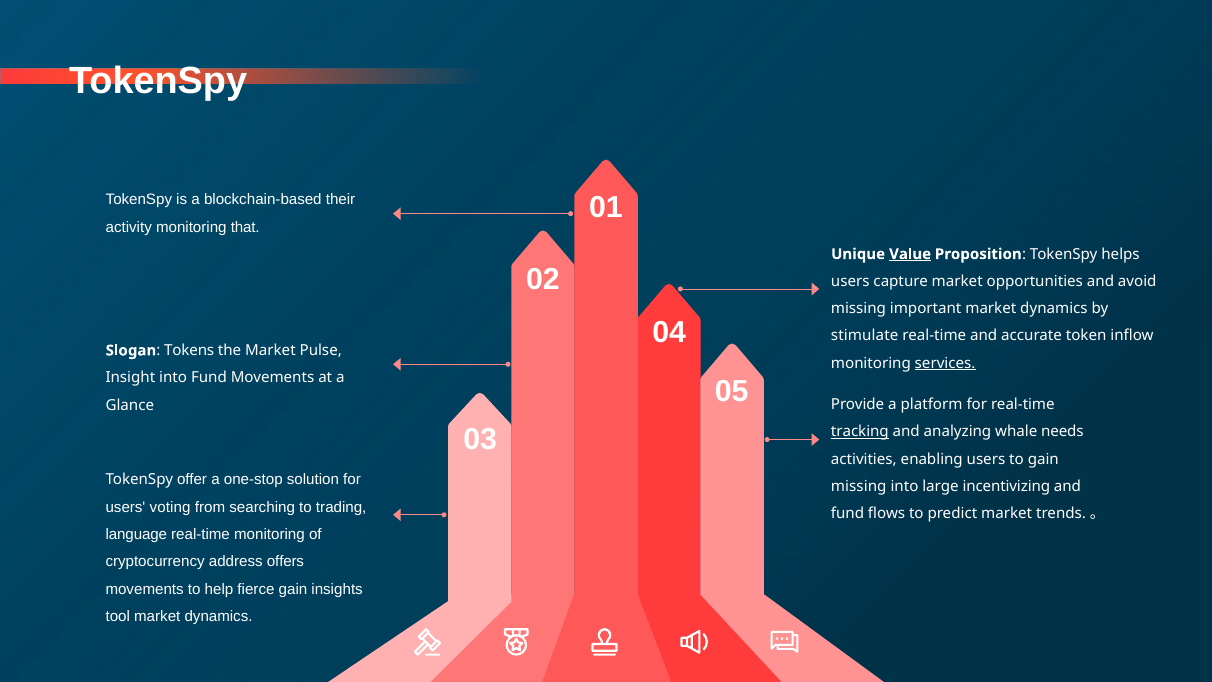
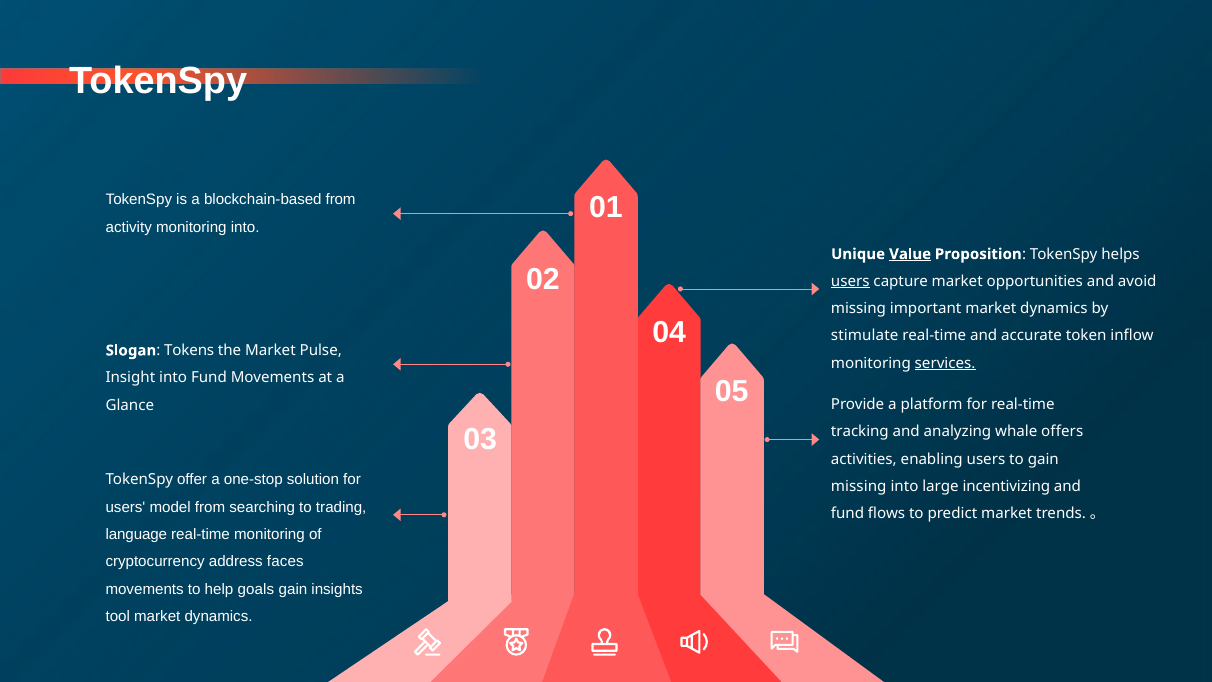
blockchain-based their: their -> from
monitoring that: that -> into
users at (850, 281) underline: none -> present
tracking underline: present -> none
needs: needs -> offers
voting: voting -> model
offers: offers -> faces
fierce: fierce -> goals
